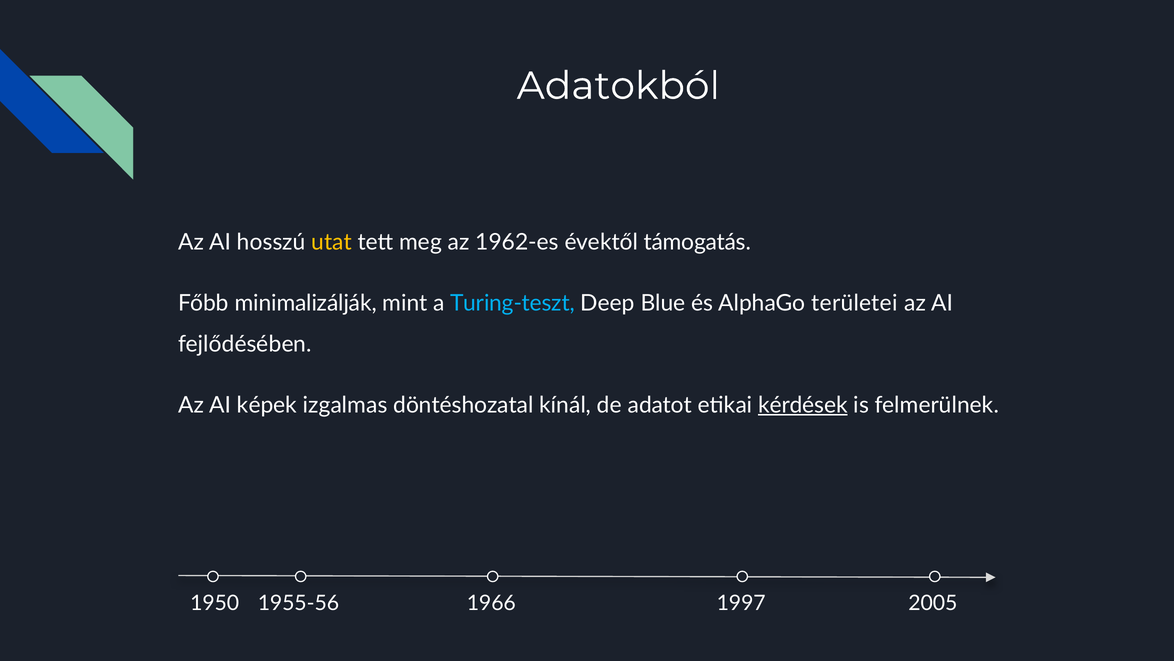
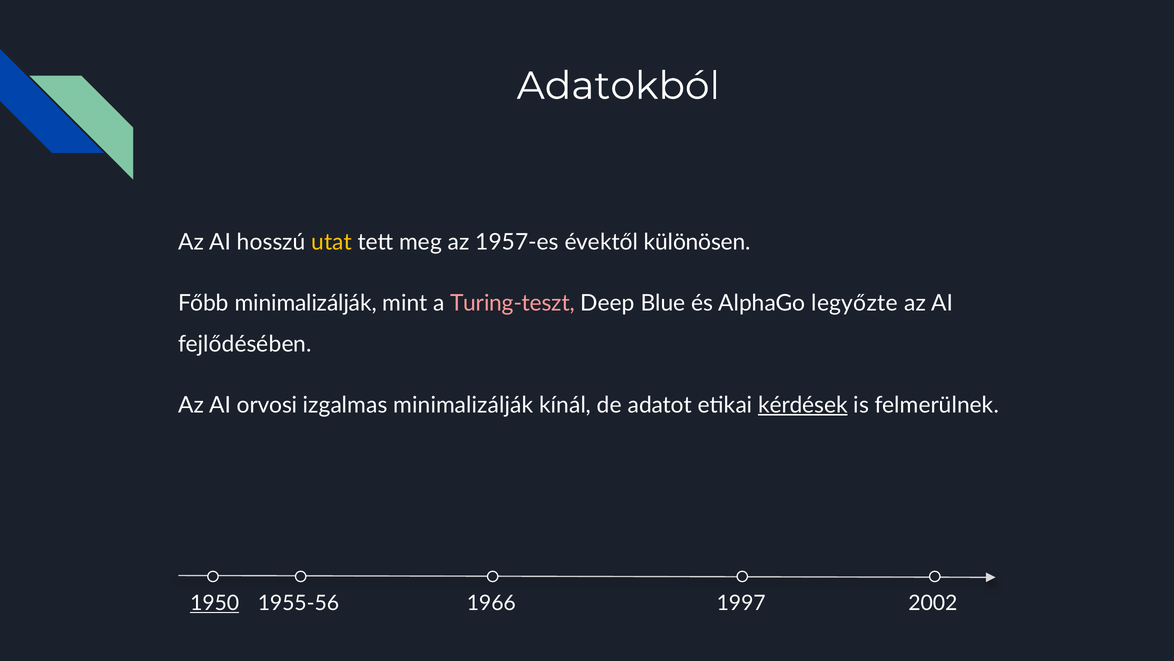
1962-es: 1962-es -> 1957-es
támogatás: támogatás -> különösen
Turing-teszt colour: light blue -> pink
területei: területei -> legyőzte
képek: képek -> orvosi
izgalmas döntéshozatal: döntéshozatal -> minimalizálják
1950 underline: none -> present
2005: 2005 -> 2002
